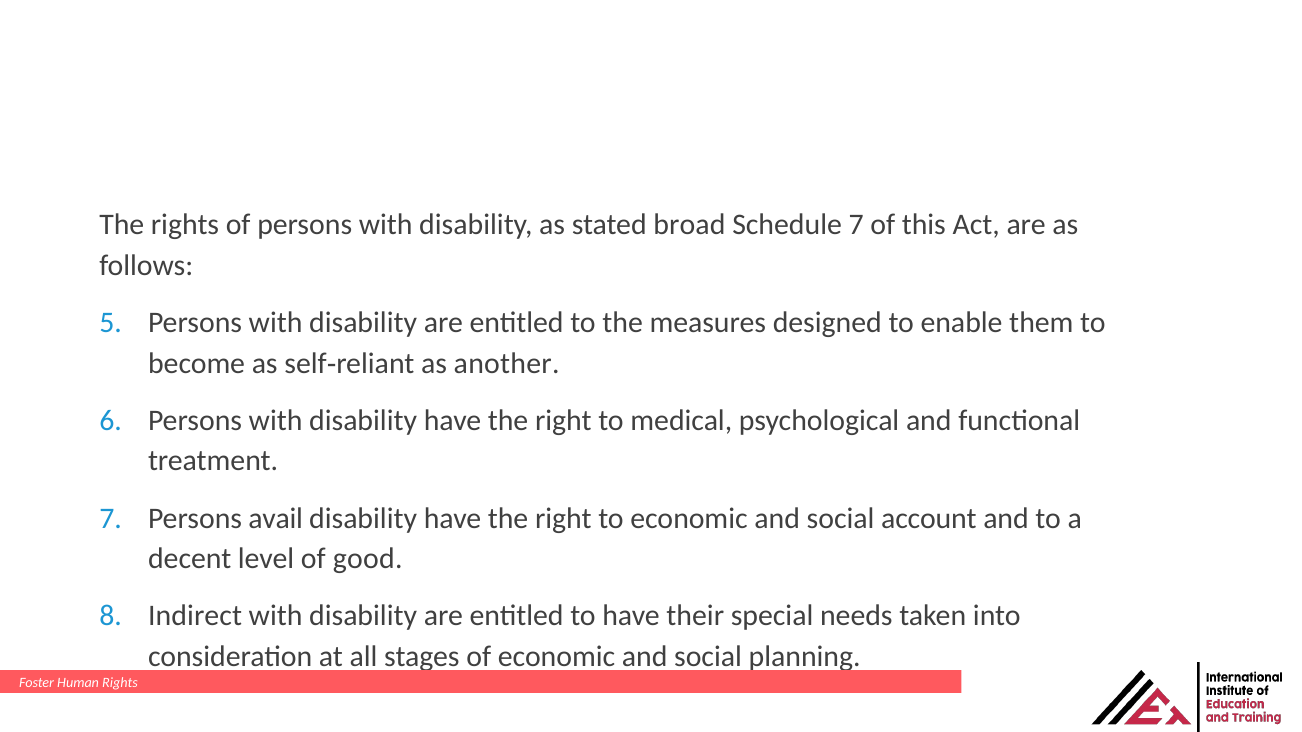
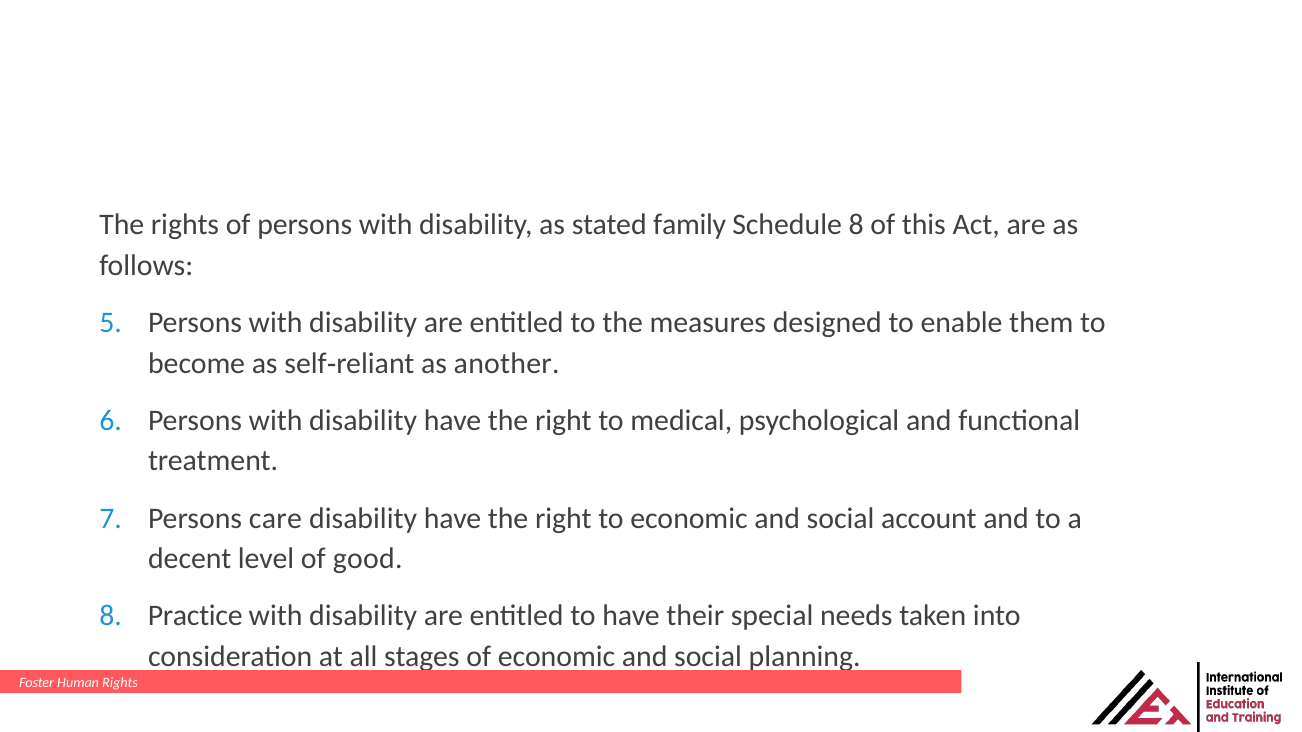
broad: broad -> family
Schedule 7: 7 -> 8
avail: avail -> care
Indirect: Indirect -> Practice
